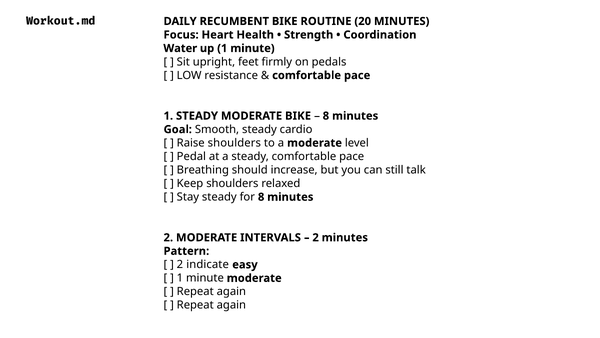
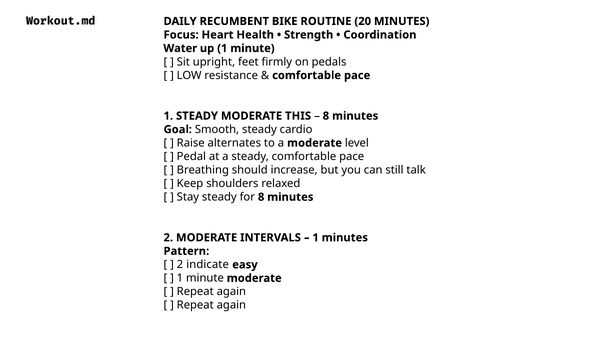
MODERATE BIKE: BIKE -> THIS
Raise shoulders: shoulders -> alternates
2 at (316, 237): 2 -> 1
